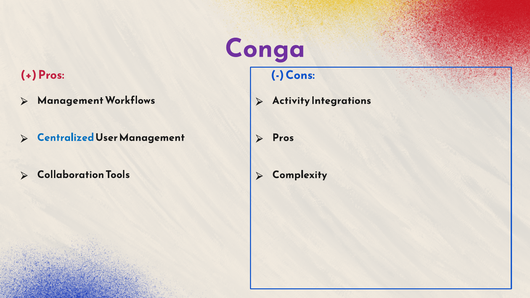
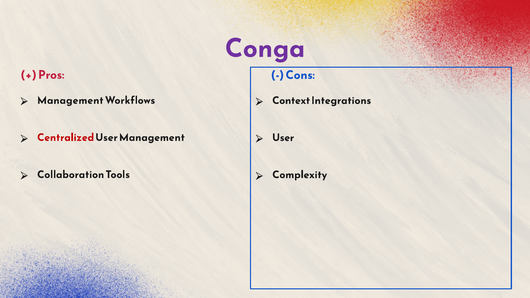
Activity: Activity -> Context
Centralized colour: blue -> red
Pros at (283, 138): Pros -> User
